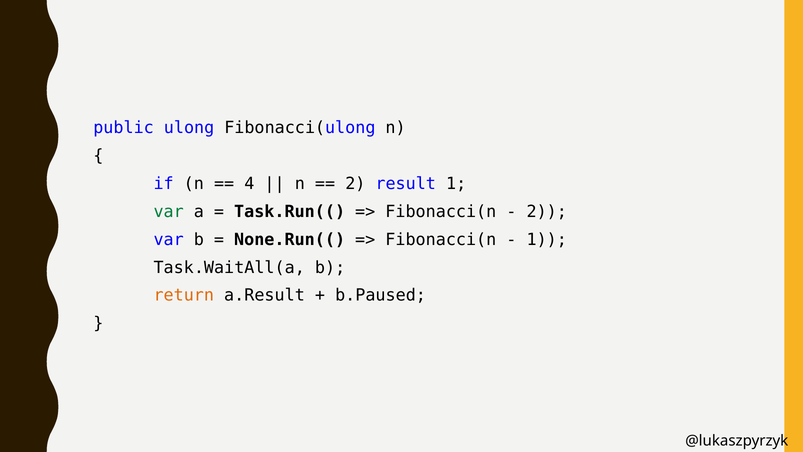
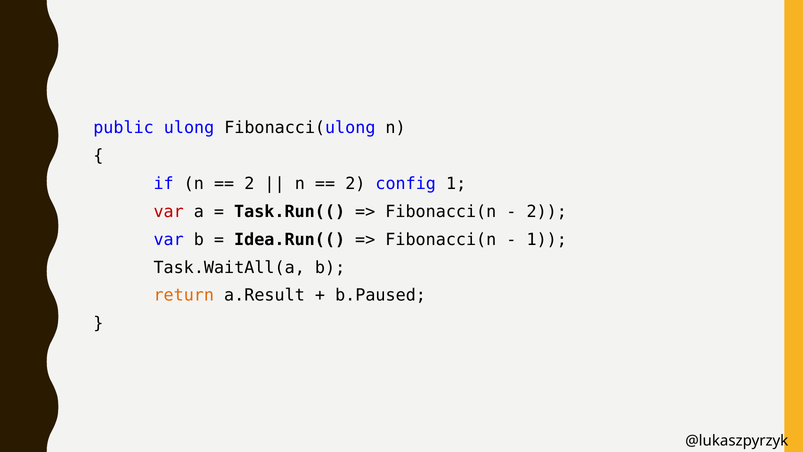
4 at (249, 183): 4 -> 2
result: result -> config
var at (169, 211) colour: green -> red
None.Run((: None.Run(( -> Idea.Run((
